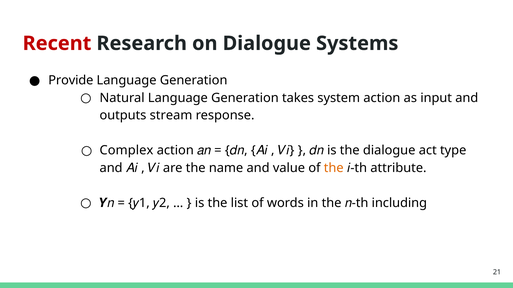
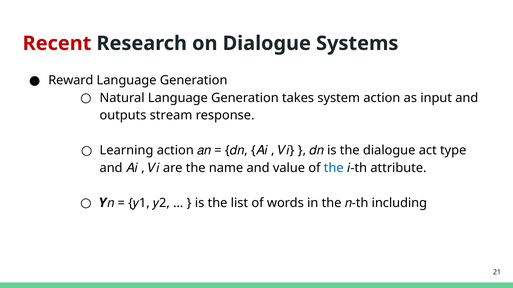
Provide: Provide -> Reward
Complex: Complex -> Learning
the at (334, 168) colour: orange -> blue
